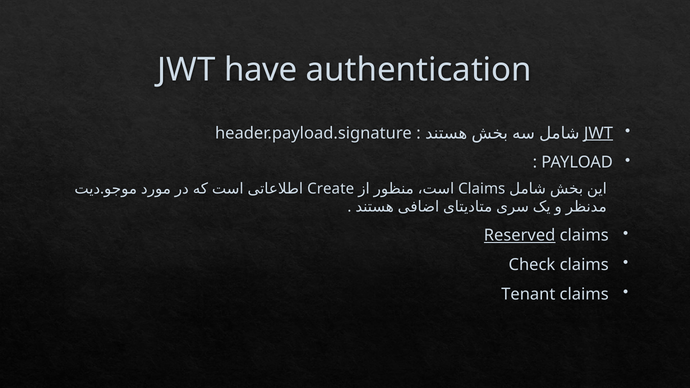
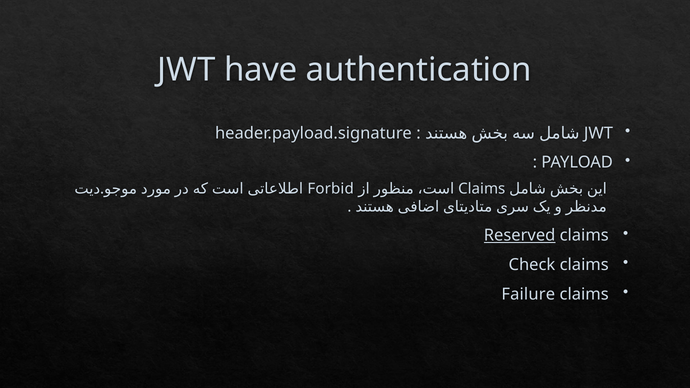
JWT at (599, 133) underline: present -> none
Create: Create -> Forbid
Tenant: Tenant -> Failure
